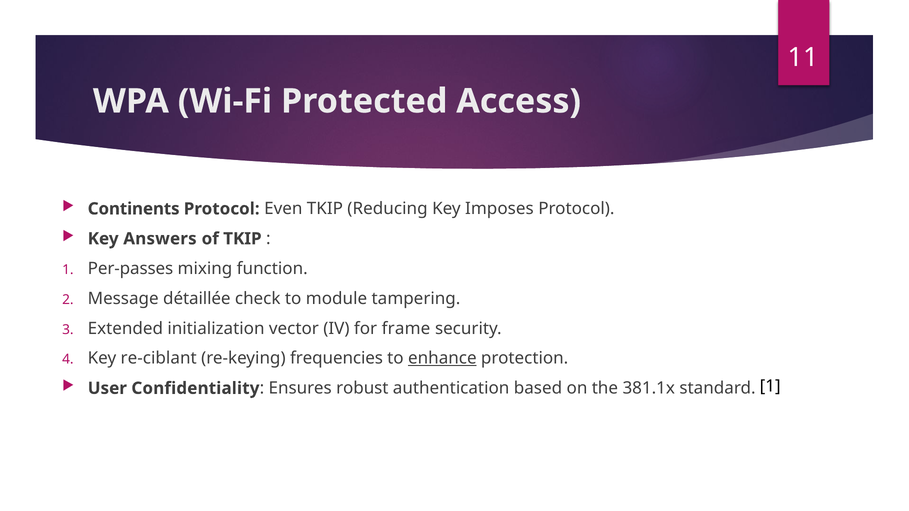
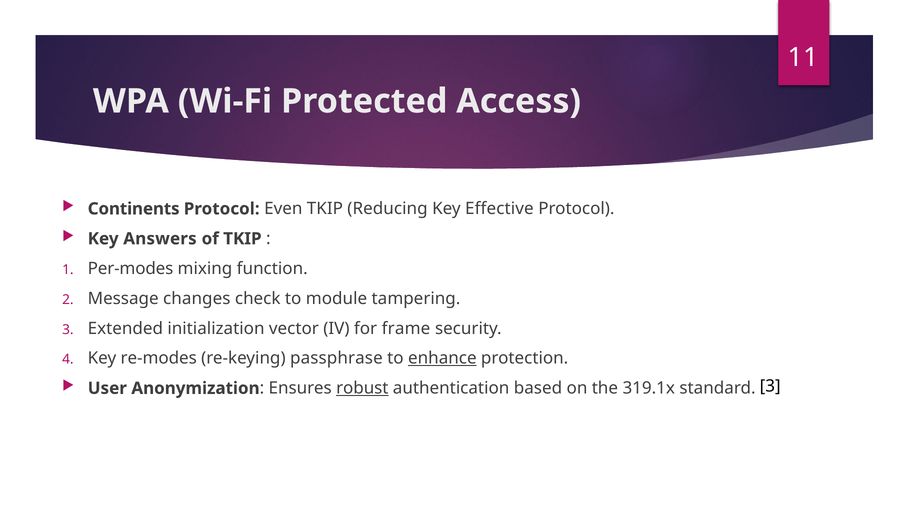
Imposes: Imposes -> Effective
Per-passes: Per-passes -> Per-modes
détaillée: détaillée -> changes
re-ciblant: re-ciblant -> re-modes
frequencies: frequencies -> passphrase
Confidentiality: Confidentiality -> Anonymization
robust underline: none -> present
381.1x: 381.1x -> 319.1x
standard 1: 1 -> 3
